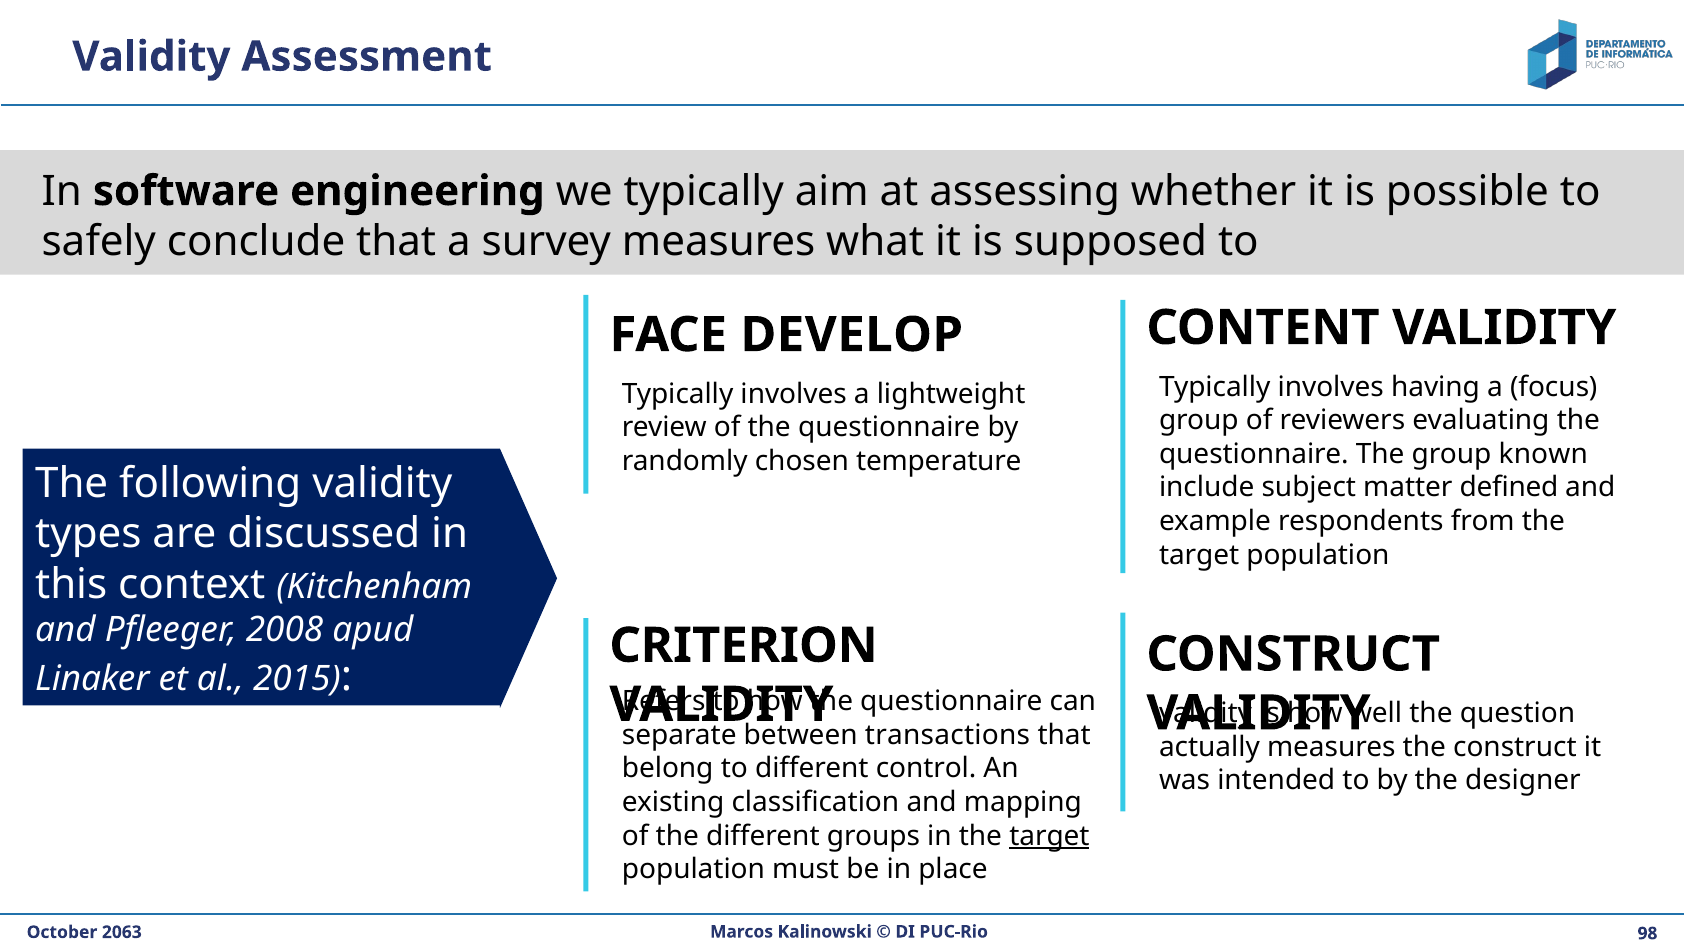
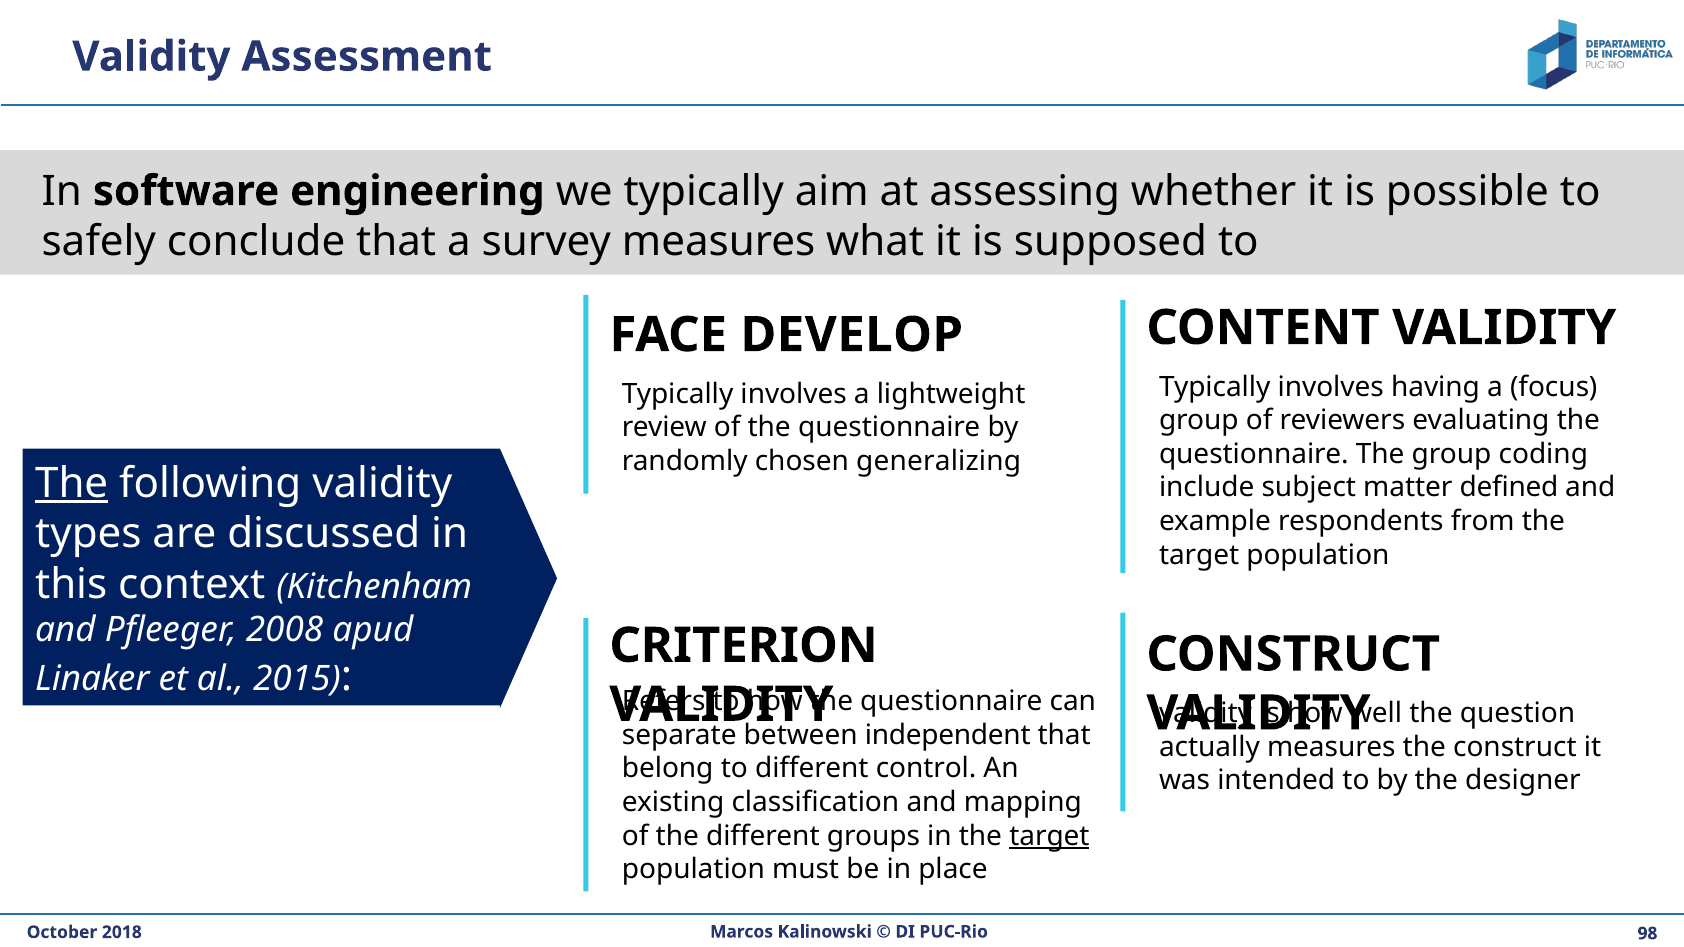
known: known -> coding
temperature: temperature -> generalizing
The at (72, 483) underline: none -> present
transactions: transactions -> independent
2063: 2063 -> 2018
